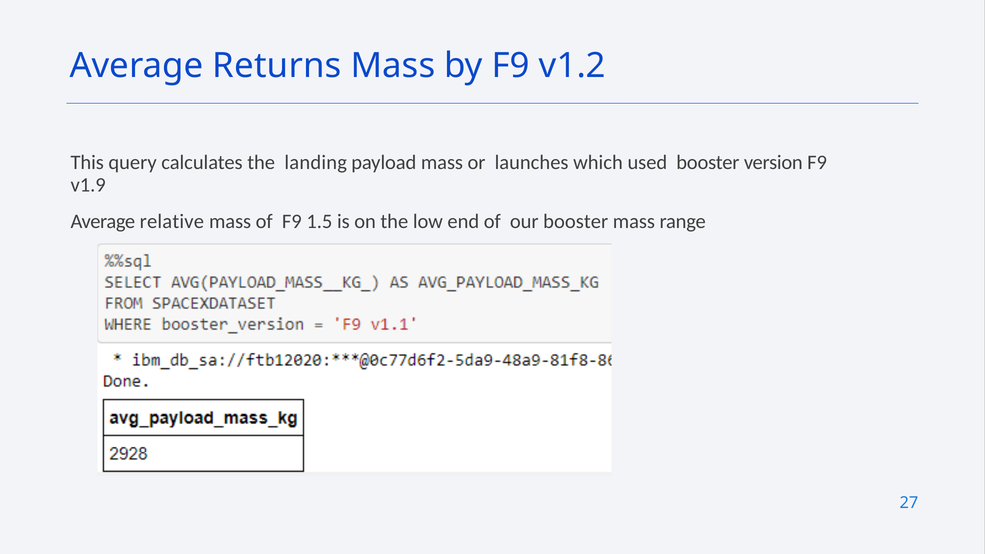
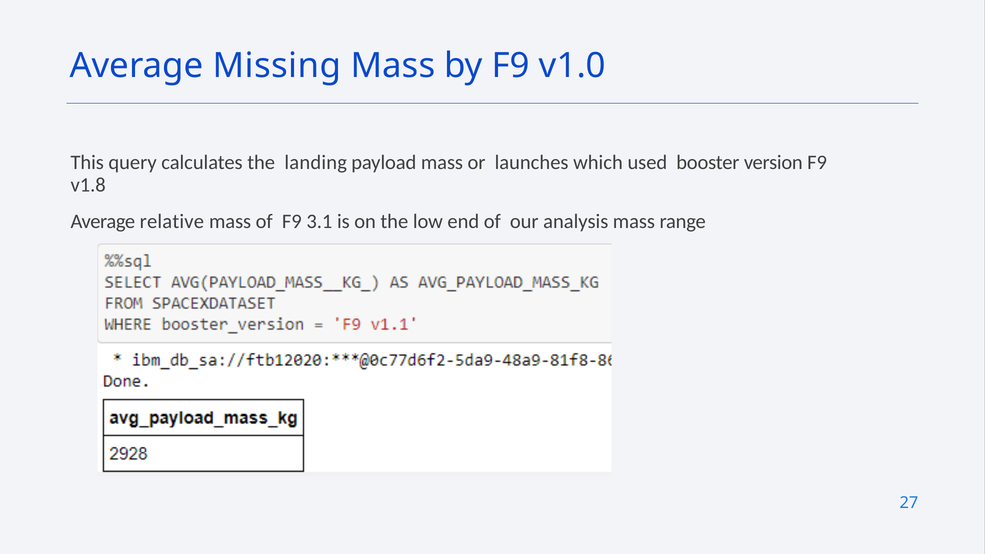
Returns: Returns -> Missing
v1.2: v1.2 -> v1.0
v1.9: v1.9 -> v1.8
1.5: 1.5 -> 3.1
our booster: booster -> analysis
